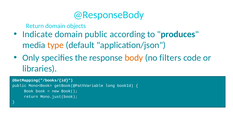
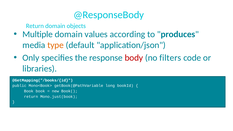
Indicate: Indicate -> Multiple
domain public: public -> values
body colour: orange -> red
